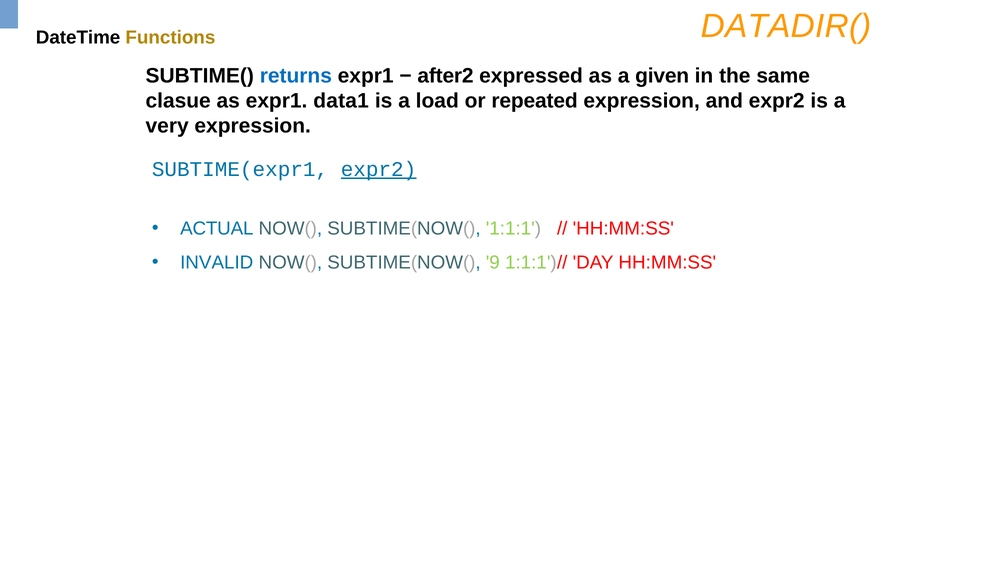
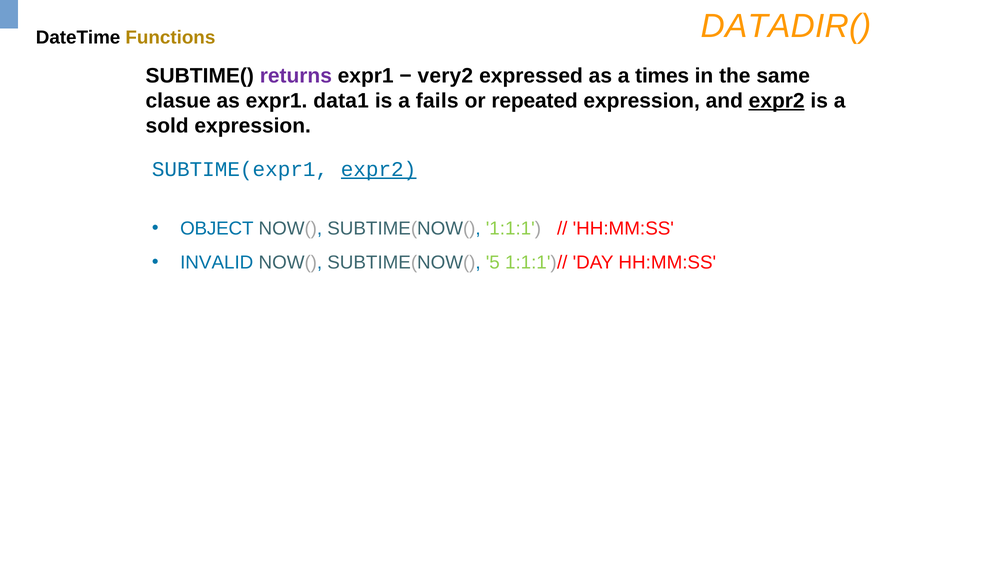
returns colour: blue -> purple
after2: after2 -> very2
given: given -> times
load: load -> fails
expr2 at (777, 101) underline: none -> present
very: very -> sold
ACTUAL: ACTUAL -> OBJECT
9: 9 -> 5
